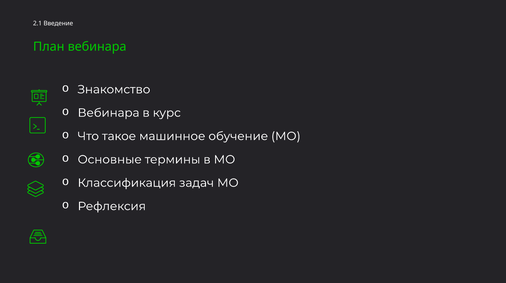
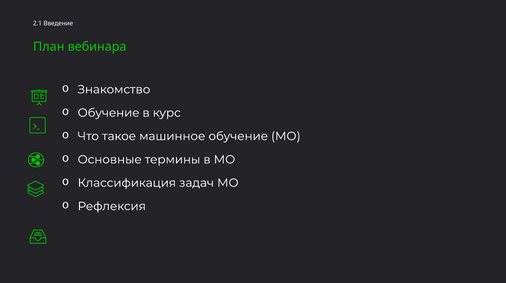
Вебинара at (109, 113): Вебинара -> Обучение
